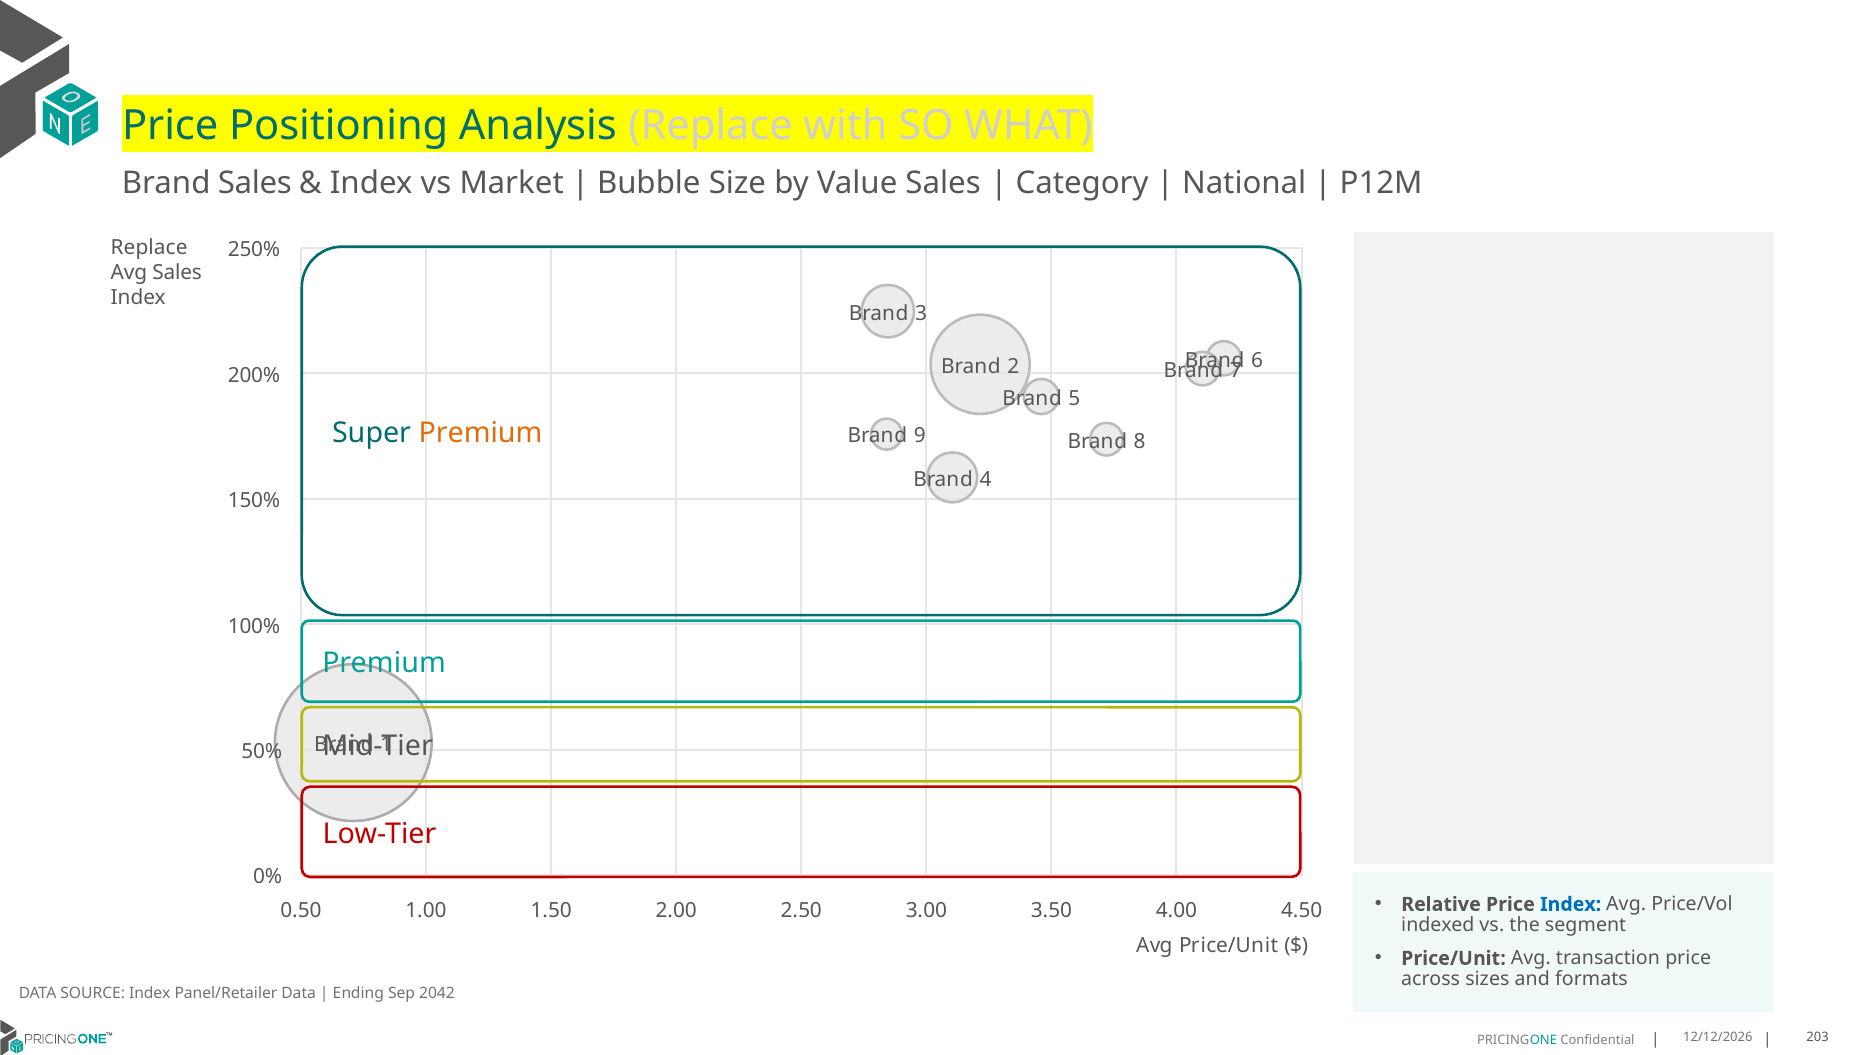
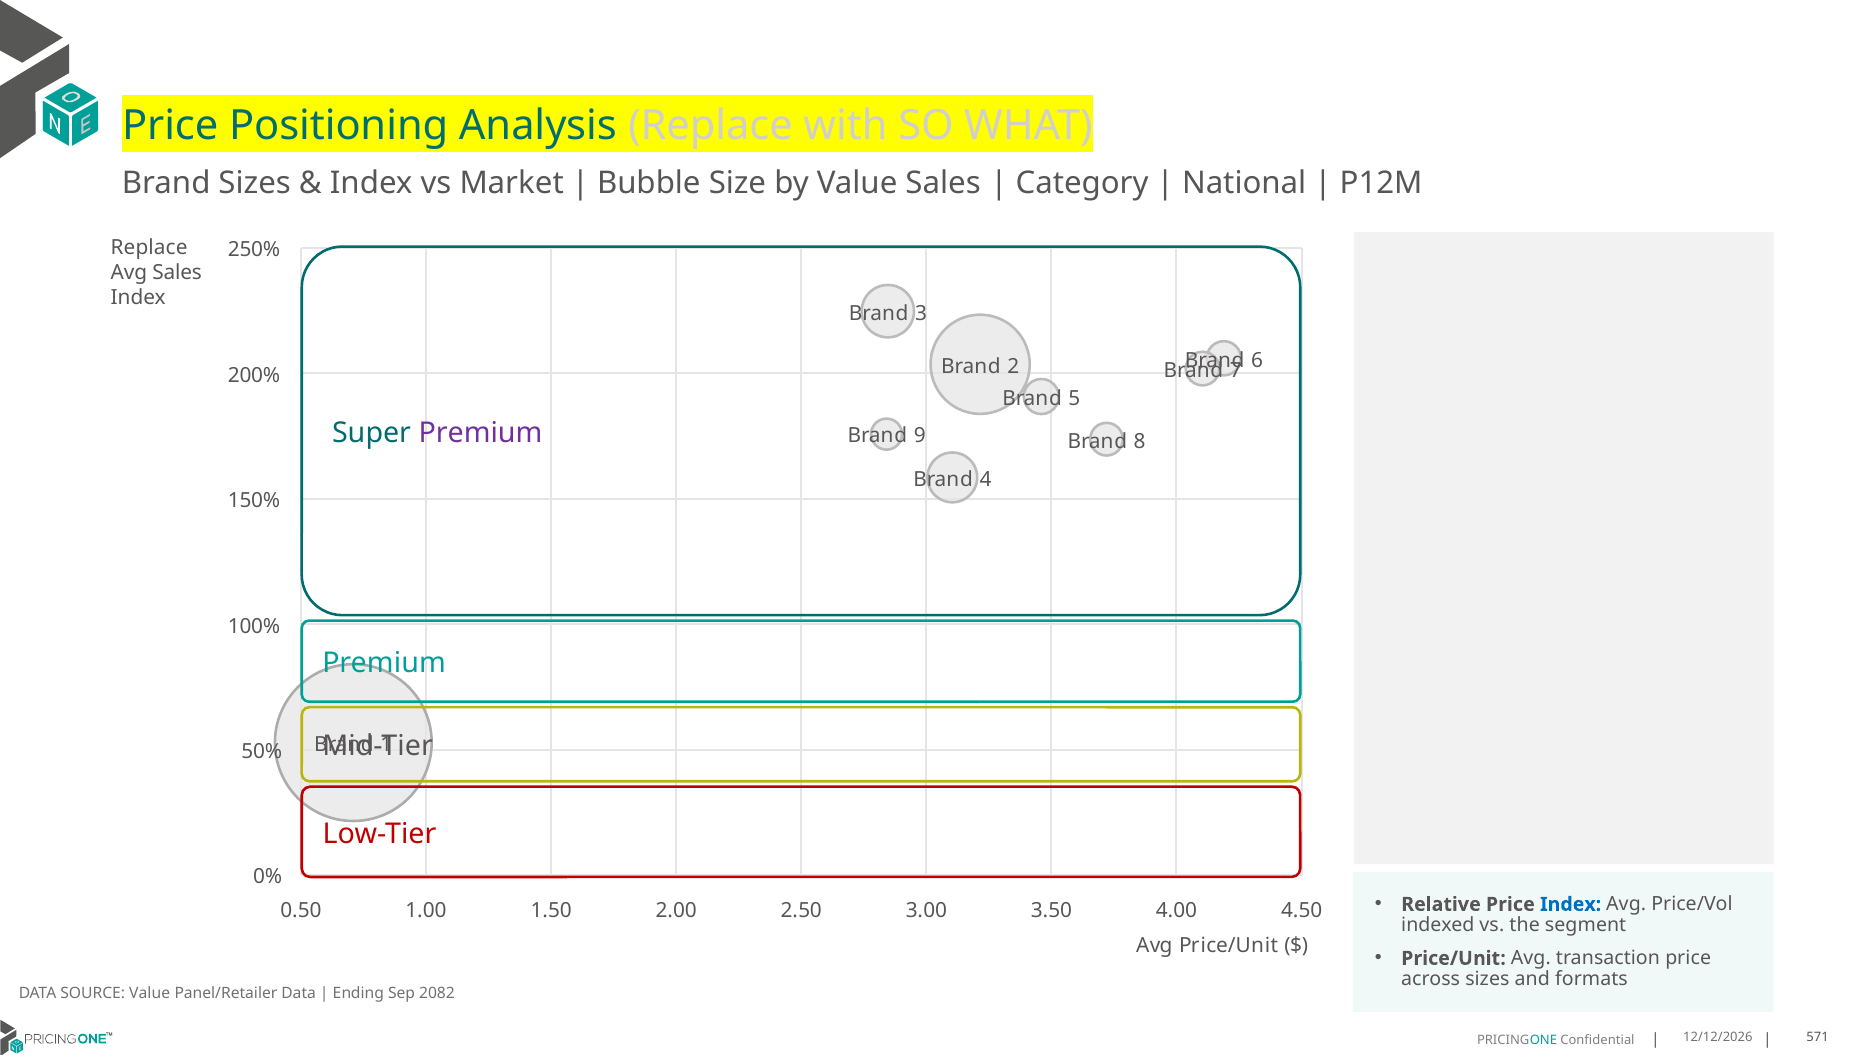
Brand Sales: Sales -> Sizes
Premium at (480, 433) colour: orange -> purple
SOURCE Index: Index -> Value
2042: 2042 -> 2082
203: 203 -> 571
